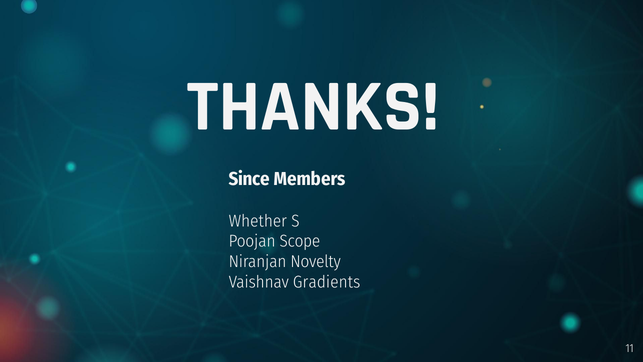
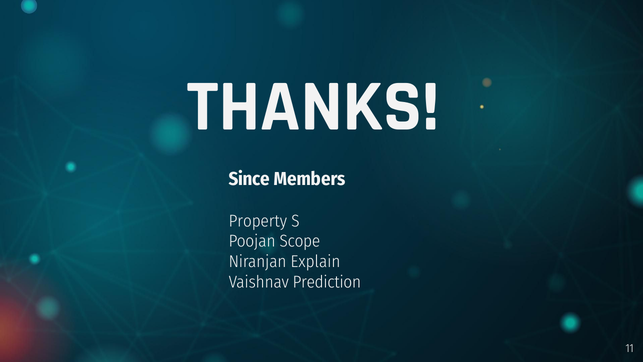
Whether: Whether -> Property
Novelty: Novelty -> Explain
Gradients: Gradients -> Prediction
